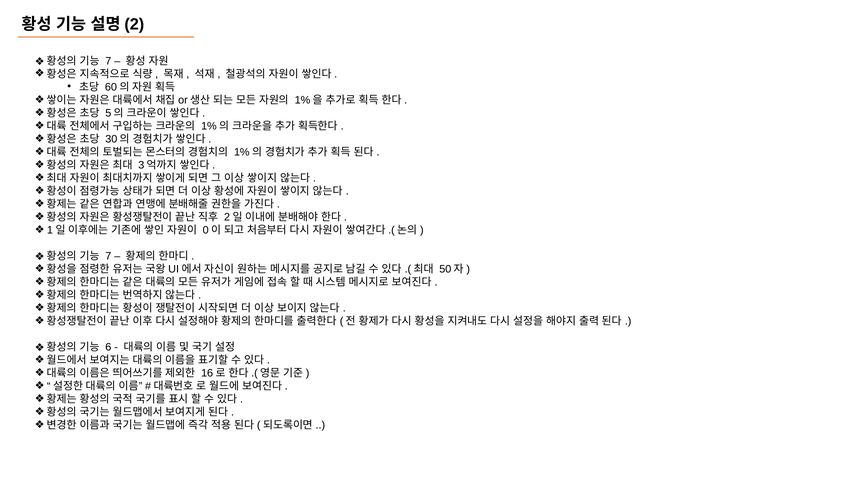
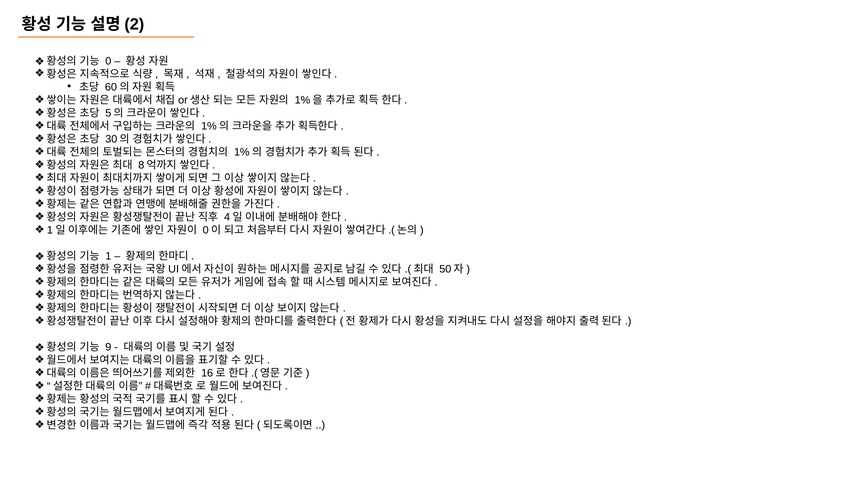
7 at (108, 61): 7 -> 0
3: 3 -> 8
2: 2 -> 4
7 at (108, 256): 7 -> 1
6: 6 -> 9
